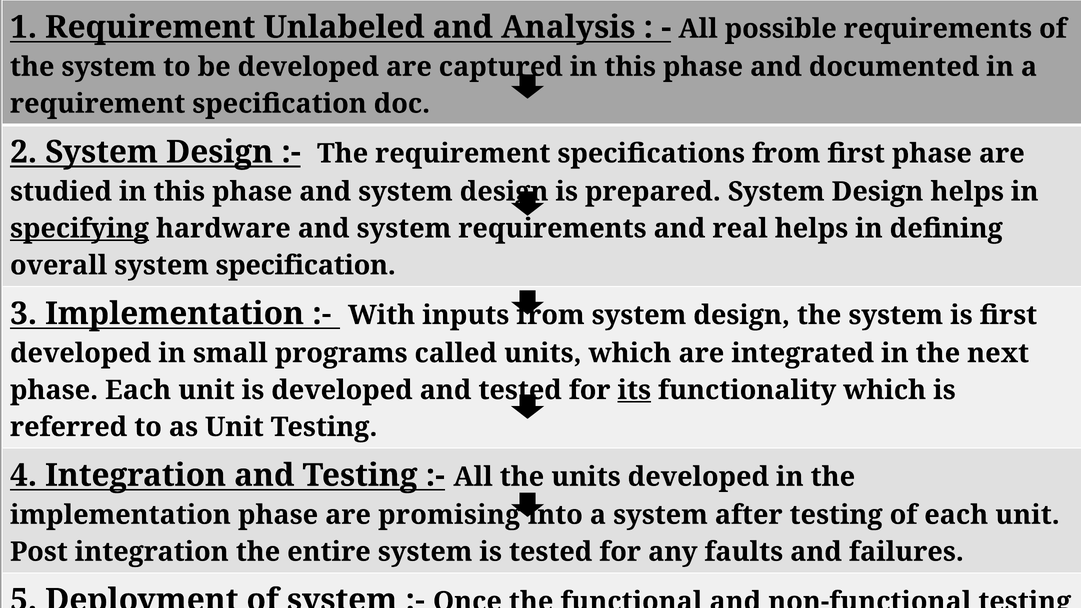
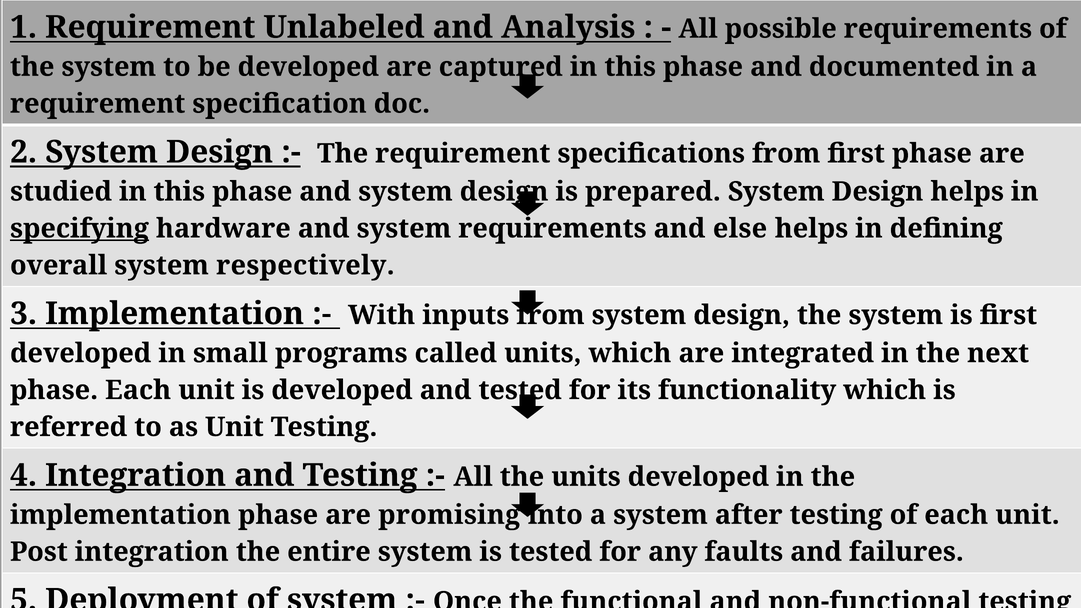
real: real -> else
system specification: specification -> respectively
its underline: present -> none
